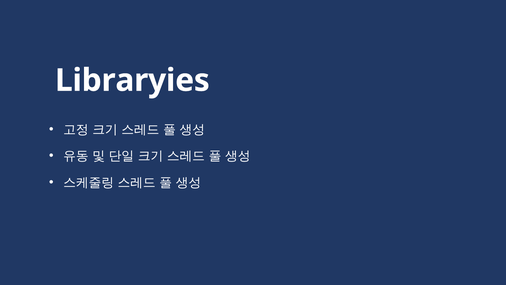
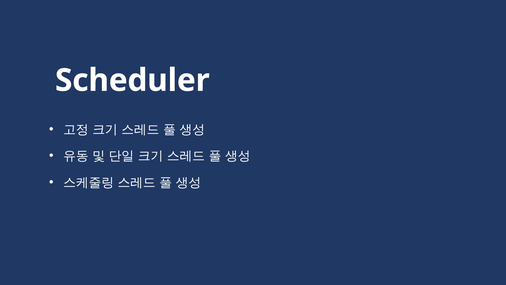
Libraryies: Libraryies -> Scheduler
